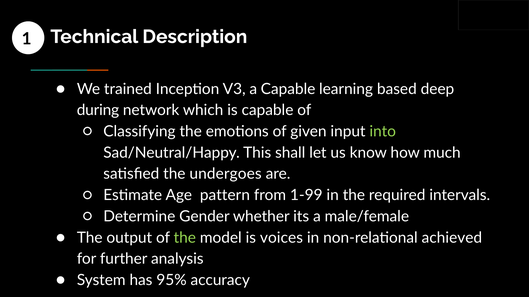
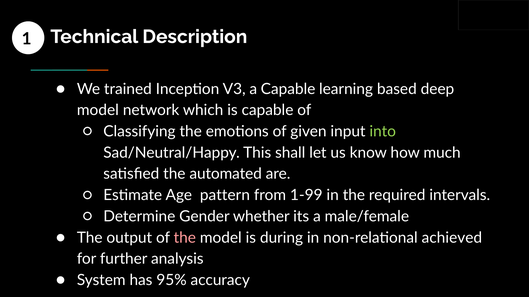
during at (98, 110): during -> model
undergoes: undergoes -> automated
the at (185, 238) colour: light green -> pink
voices: voices -> during
